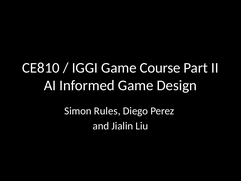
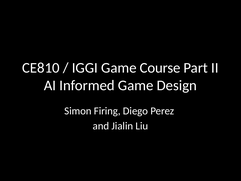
Rules: Rules -> Firing
